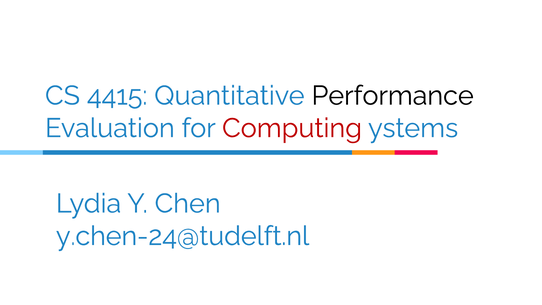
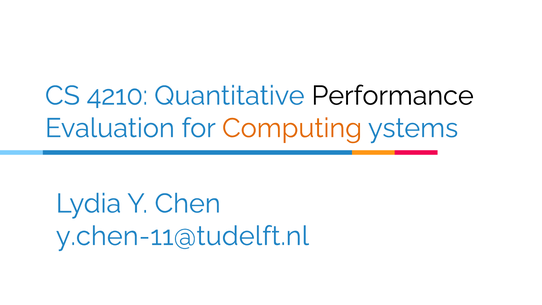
4415: 4415 -> 4210
Computing colour: red -> orange
y.chen-24@tudelft.nl: y.chen-24@tudelft.nl -> y.chen-11@tudelft.nl
